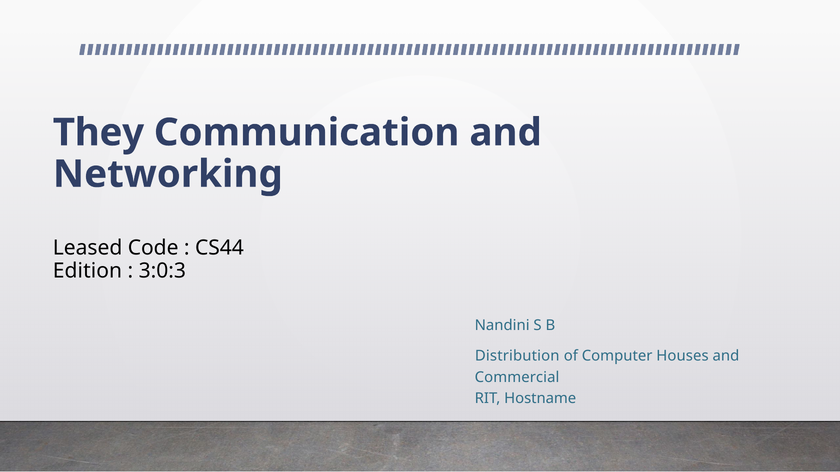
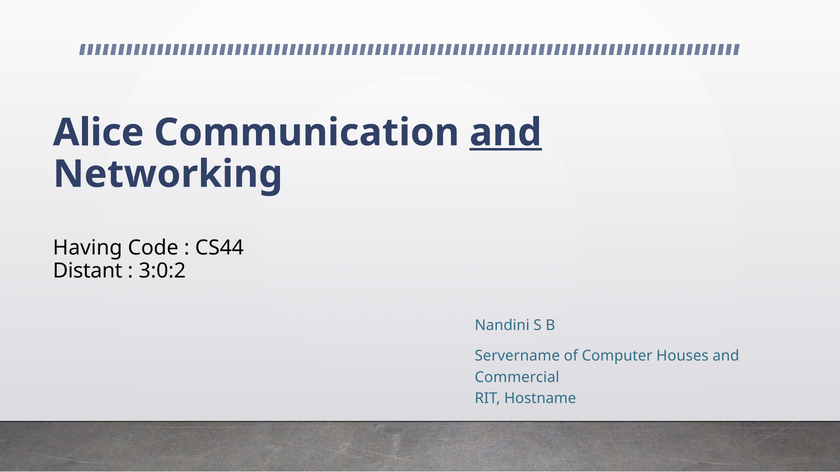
They: They -> Alice
and at (506, 133) underline: none -> present
Leased: Leased -> Having
Edition: Edition -> Distant
3:0:3: 3:0:3 -> 3:0:2
Distribution: Distribution -> Servername
